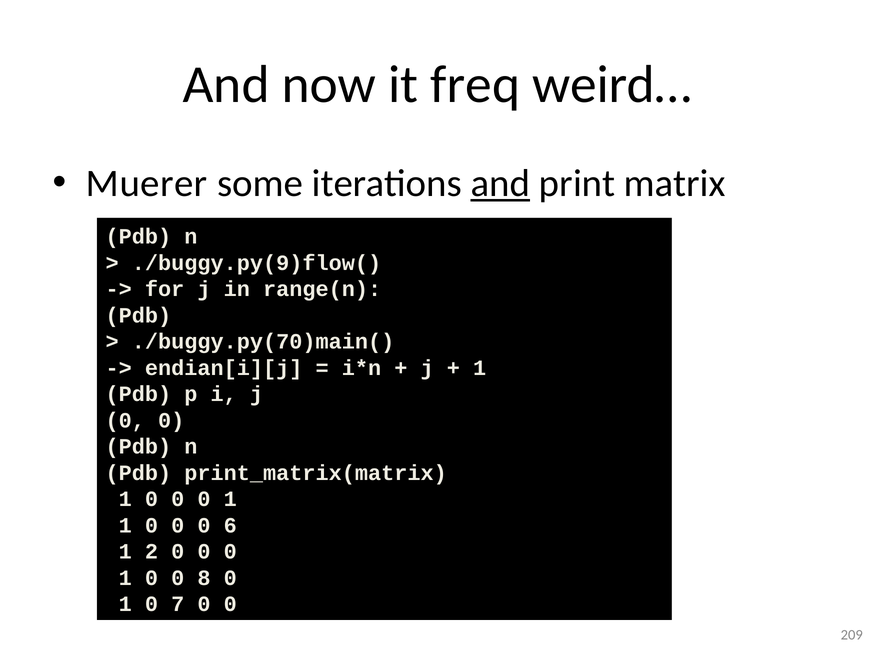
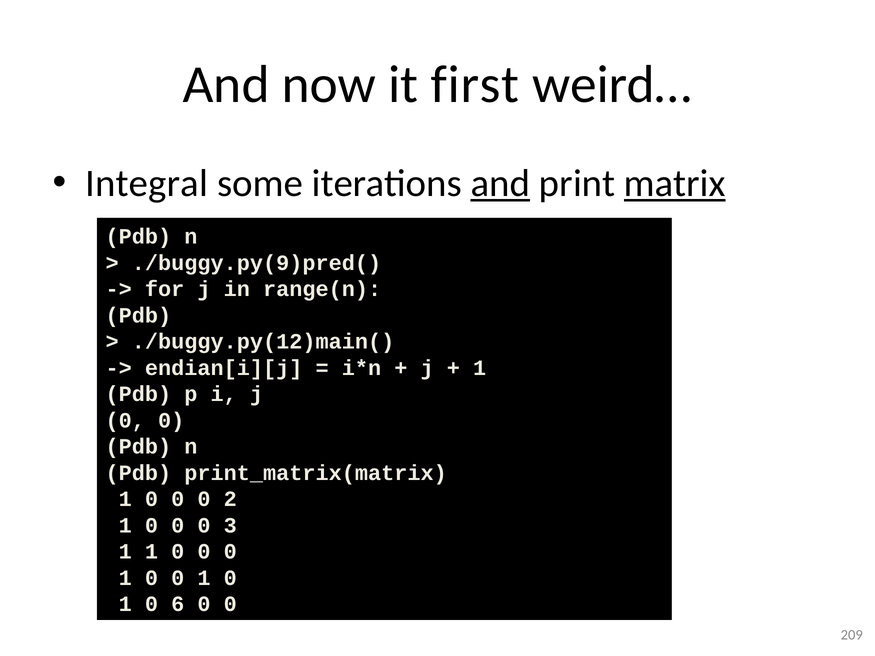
freq: freq -> first
Muerer: Muerer -> Integral
matrix underline: none -> present
./buggy.py(9)flow(: ./buggy.py(9)flow( -> ./buggy.py(9)pred(
./buggy.py(70)main(: ./buggy.py(70)main( -> ./buggy.py(12)main(
1 at (230, 499): 1 -> 2
6: 6 -> 3
1 2: 2 -> 1
1 0 0 8: 8 -> 1
7: 7 -> 6
